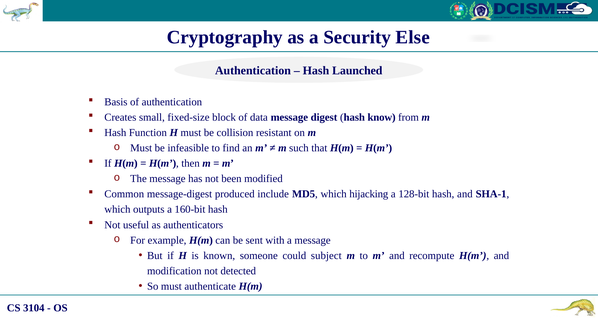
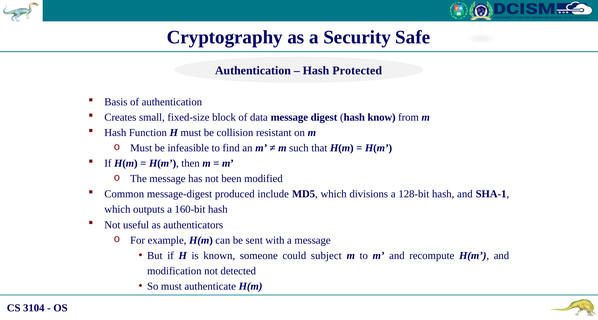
Else: Else -> Safe
Launched: Launched -> Protected
hijacking: hijacking -> divisions
